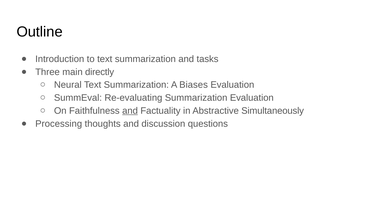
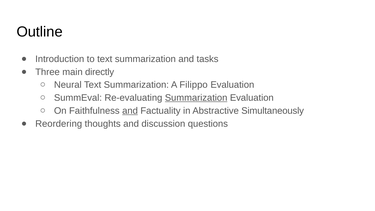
Biases: Biases -> Filippo
Summarization at (196, 98) underline: none -> present
Processing: Processing -> Reordering
